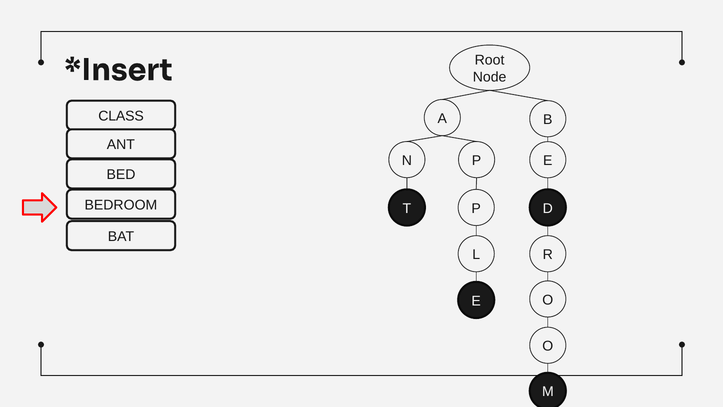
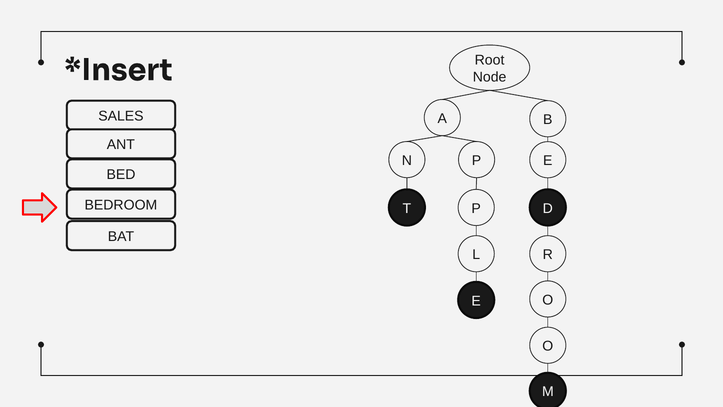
CLASS: CLASS -> SALES
